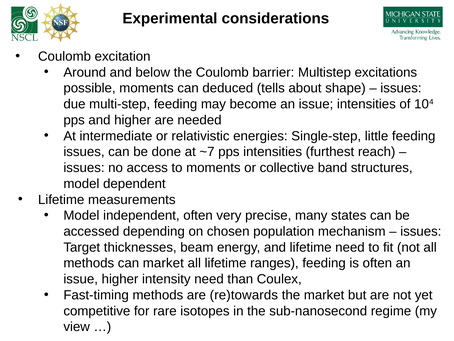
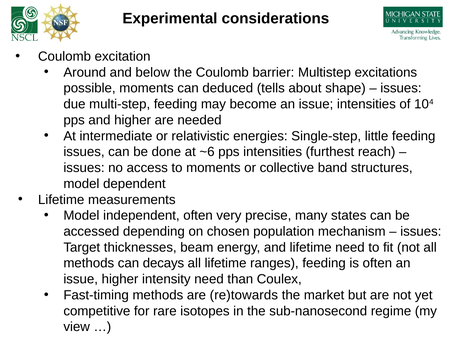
~7: ~7 -> ~6
can market: market -> decays
